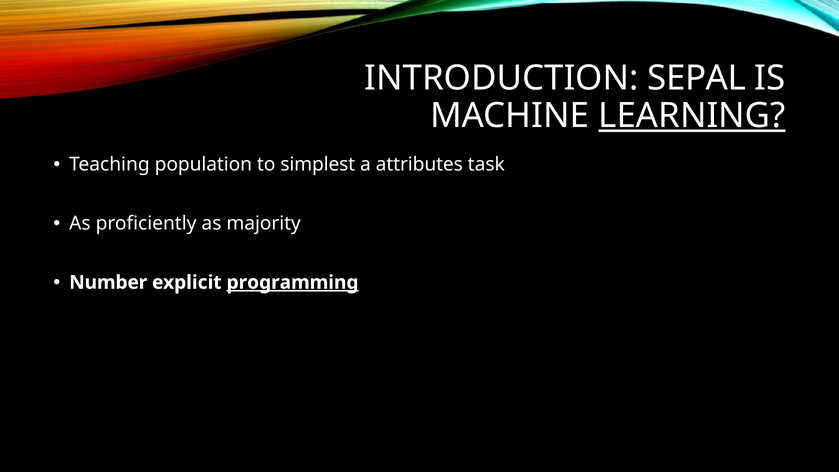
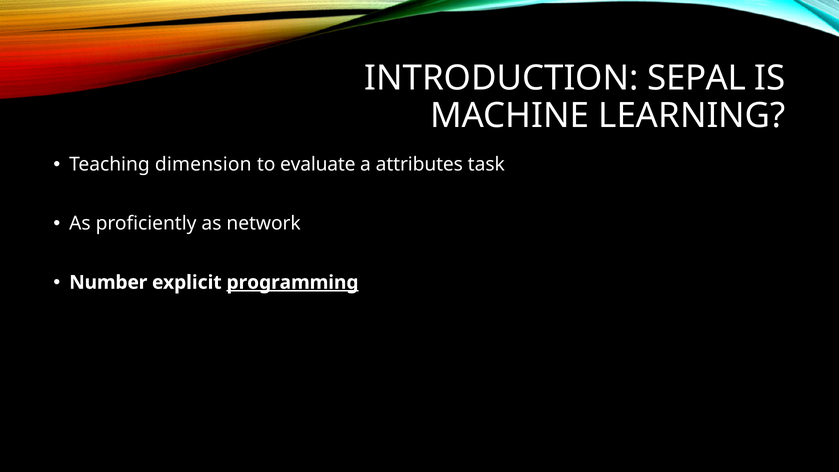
LEARNING underline: present -> none
population: population -> dimension
simplest: simplest -> evaluate
majority: majority -> network
